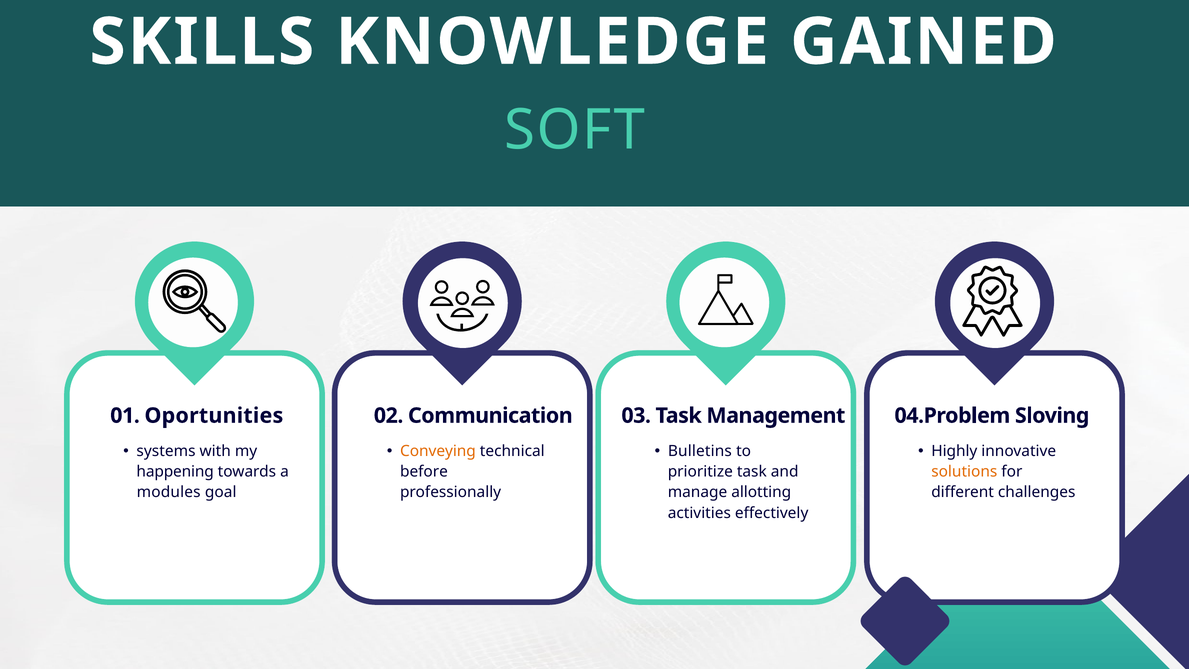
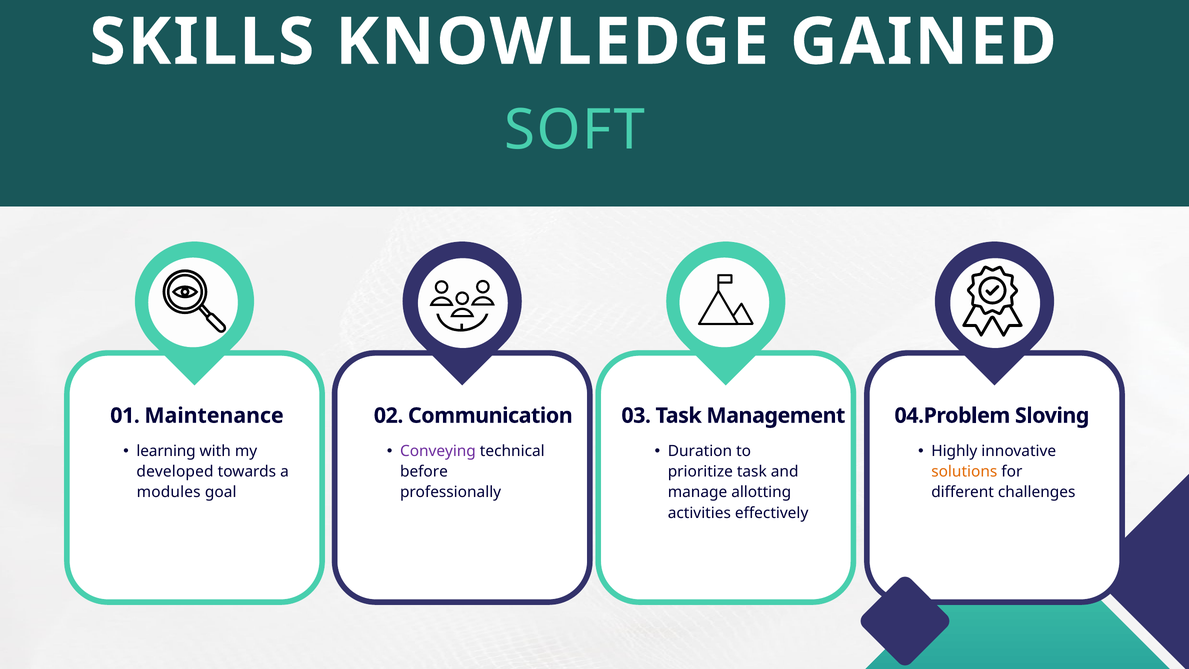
Oportunities: Oportunities -> Maintenance
systems: systems -> learning
Conveying colour: orange -> purple
Bulletins: Bulletins -> Duration
happening: happening -> developed
